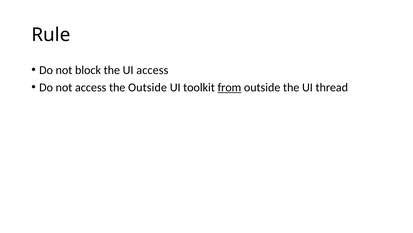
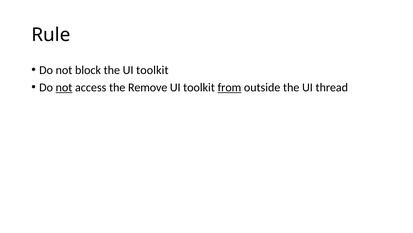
the UI access: access -> toolkit
not at (64, 87) underline: none -> present
the Outside: Outside -> Remove
